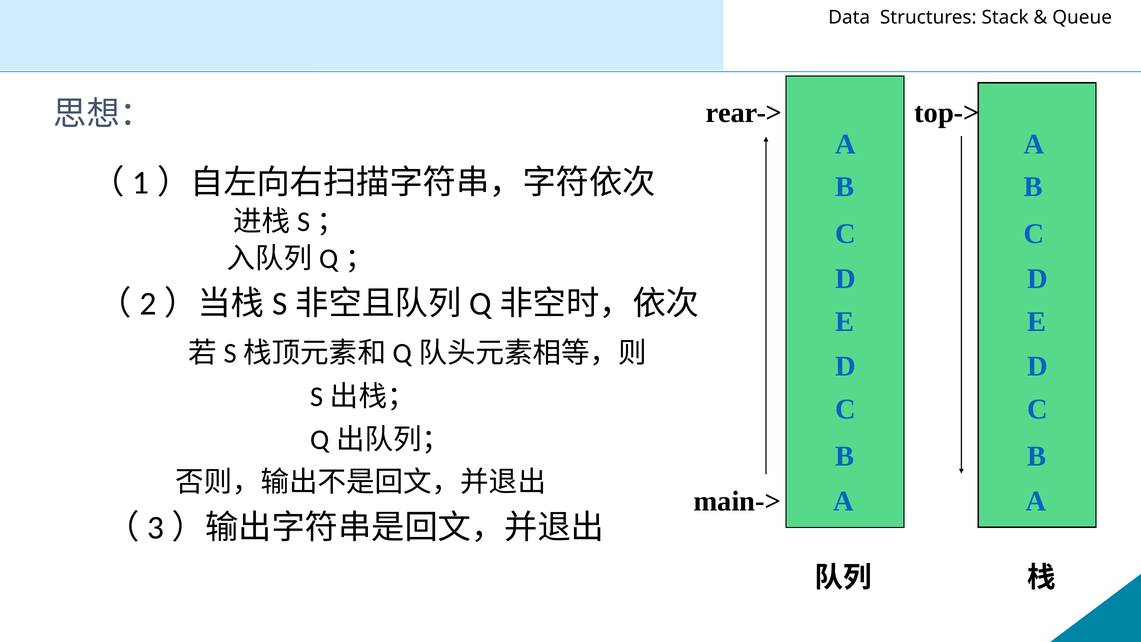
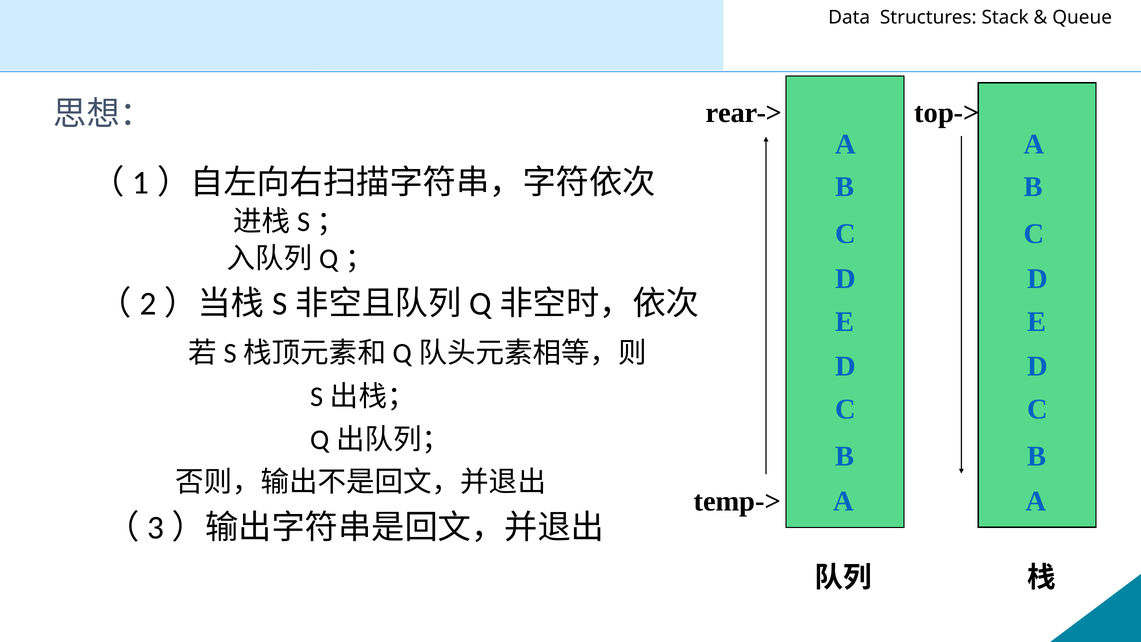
main->: main-> -> temp->
